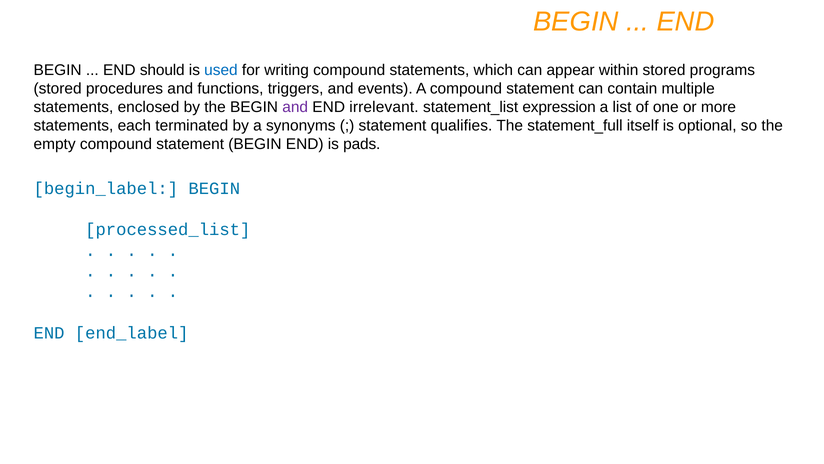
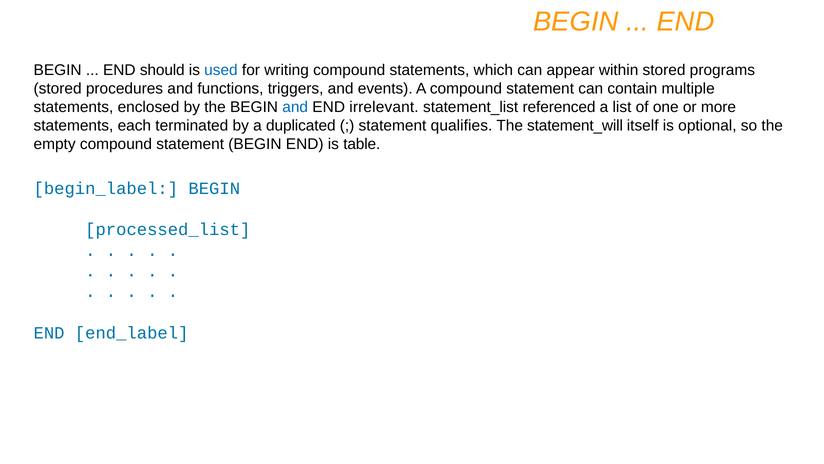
and at (295, 107) colour: purple -> blue
expression: expression -> referenced
synonyms: synonyms -> duplicated
statement_full: statement_full -> statement_will
pads: pads -> table
